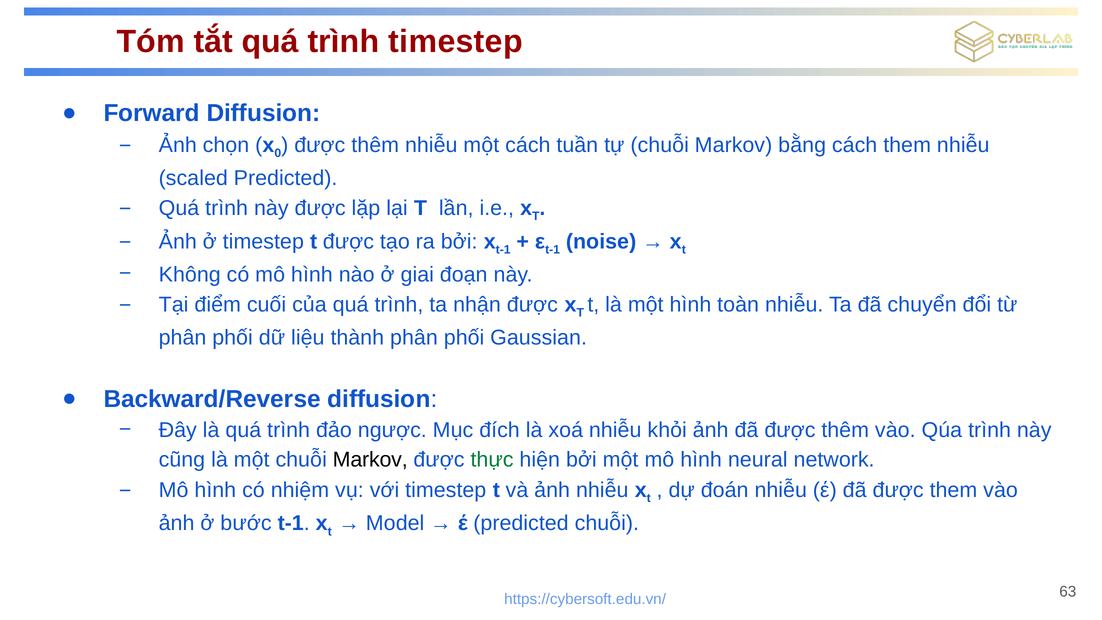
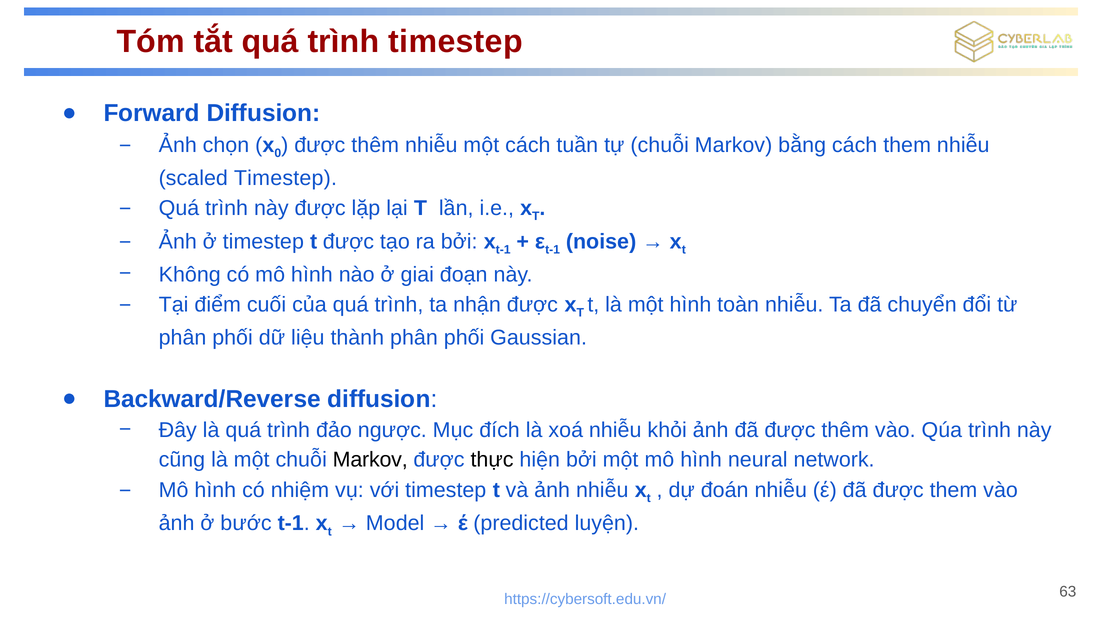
scaled Predicted: Predicted -> Timestep
thực colour: green -> black
predicted chuỗi: chuỗi -> luyện
